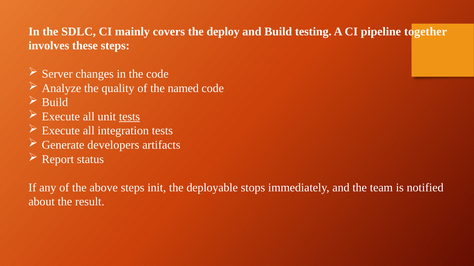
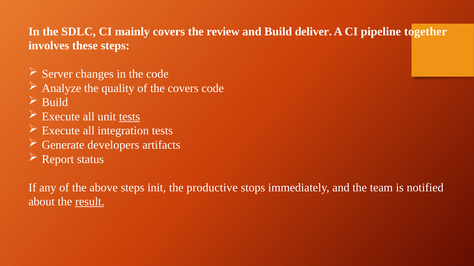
deploy: deploy -> review
testing: testing -> deliver
the named: named -> covers
deployable: deployable -> productive
result underline: none -> present
